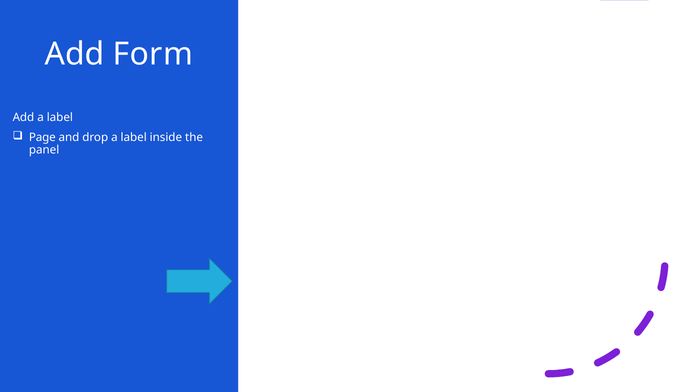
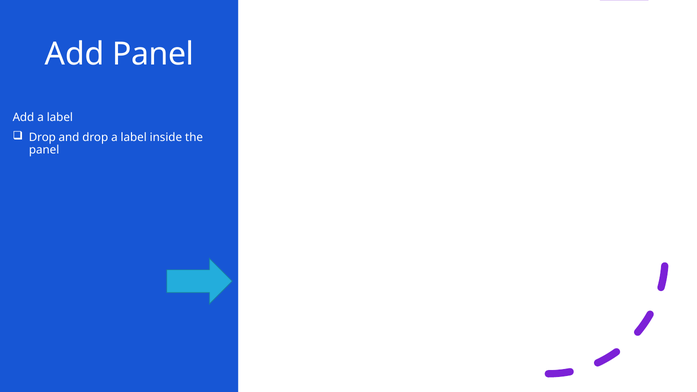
Add Form: Form -> Panel
Page at (42, 137): Page -> Drop
